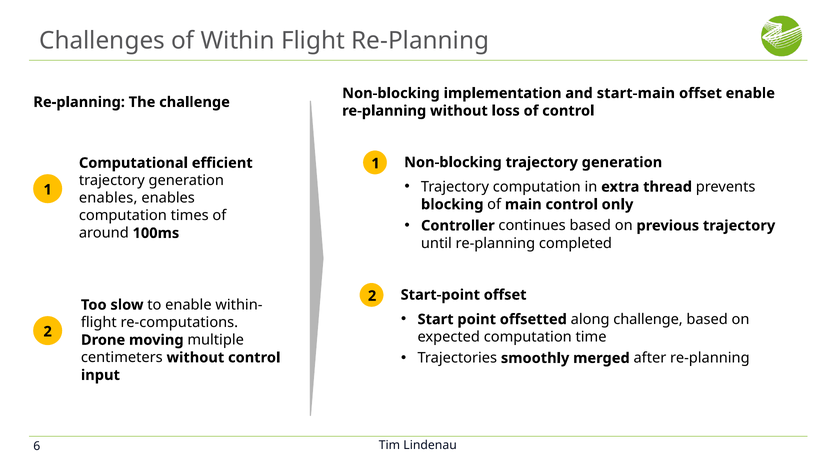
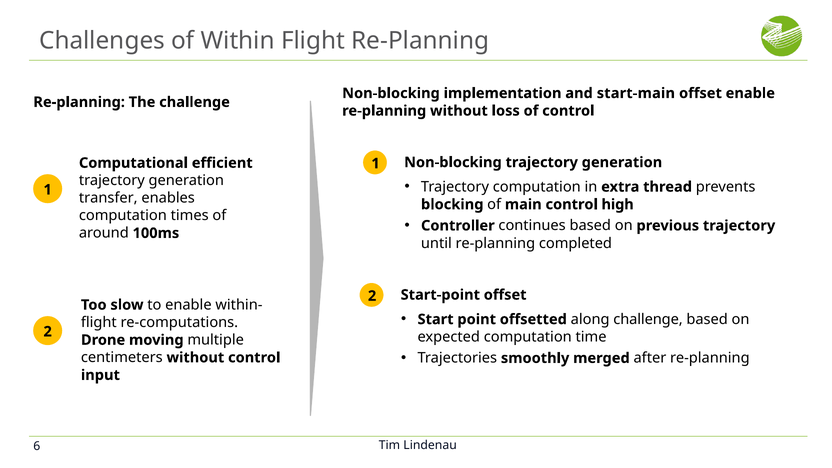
enables at (108, 198): enables -> transfer
only: only -> high
